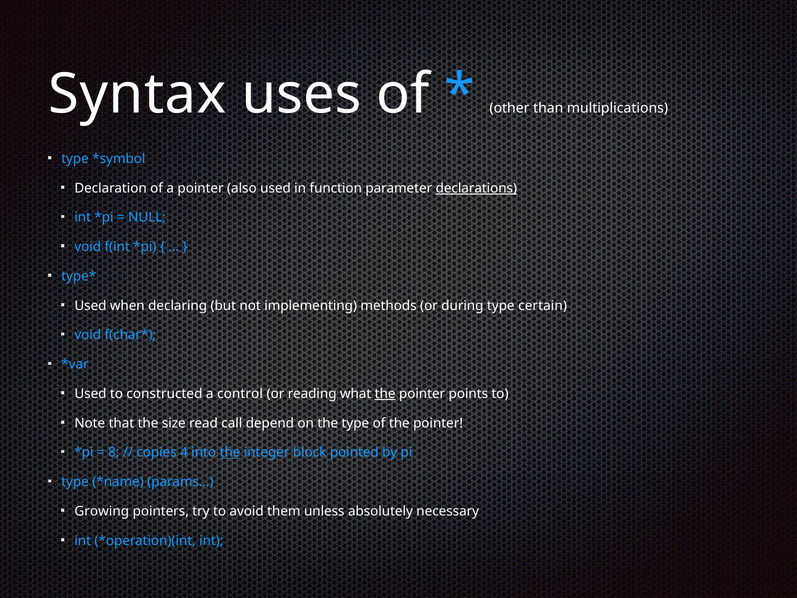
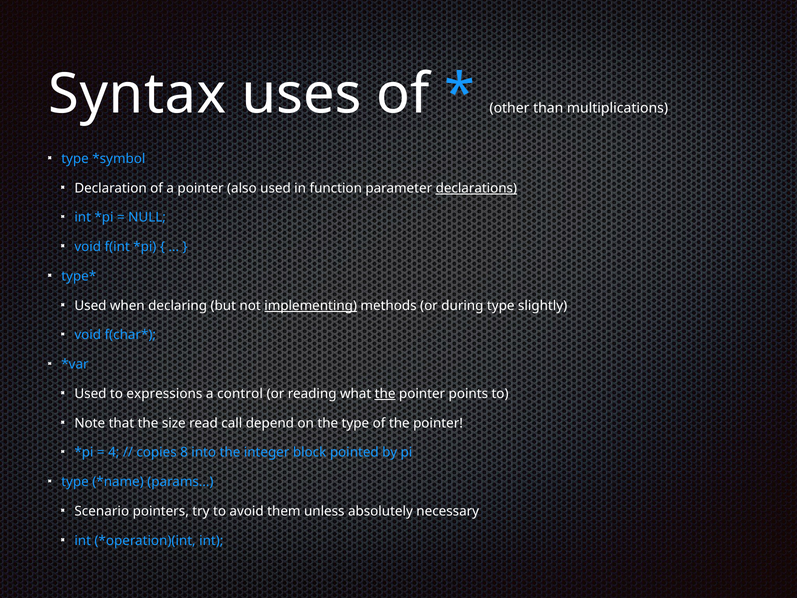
implementing underline: none -> present
certain: certain -> slightly
constructed: constructed -> expressions
8: 8 -> 4
4: 4 -> 8
the at (230, 452) underline: present -> none
Growing: Growing -> Scenario
